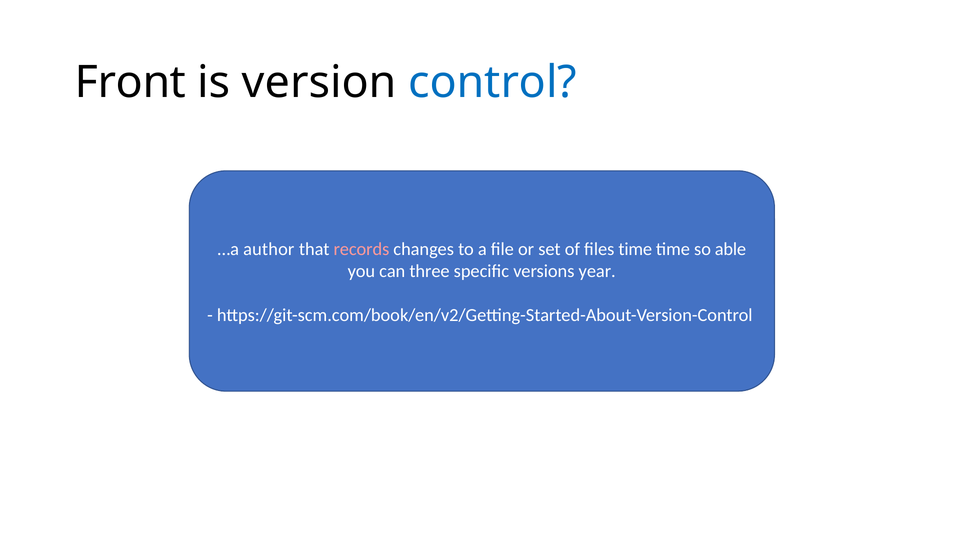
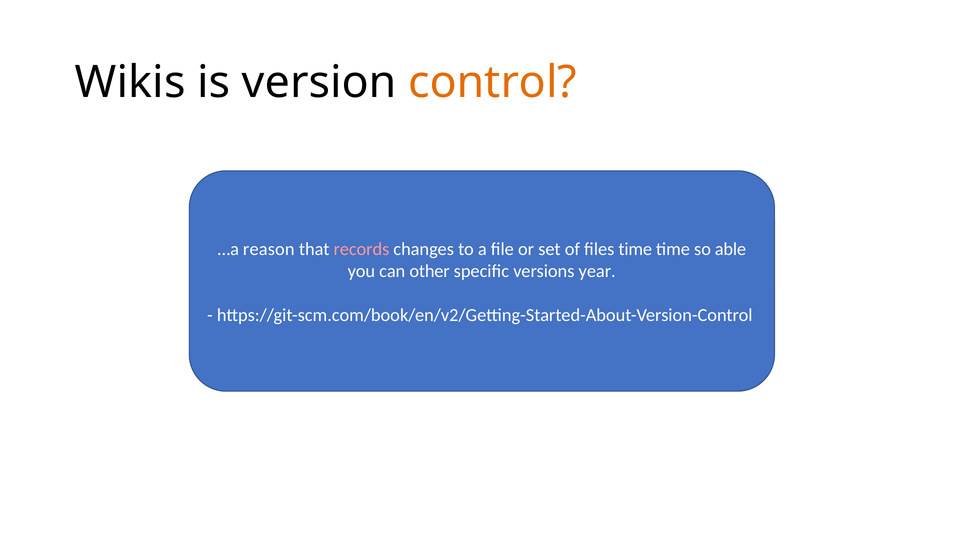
Front: Front -> Wikis
control colour: blue -> orange
author: author -> reason
three: three -> other
